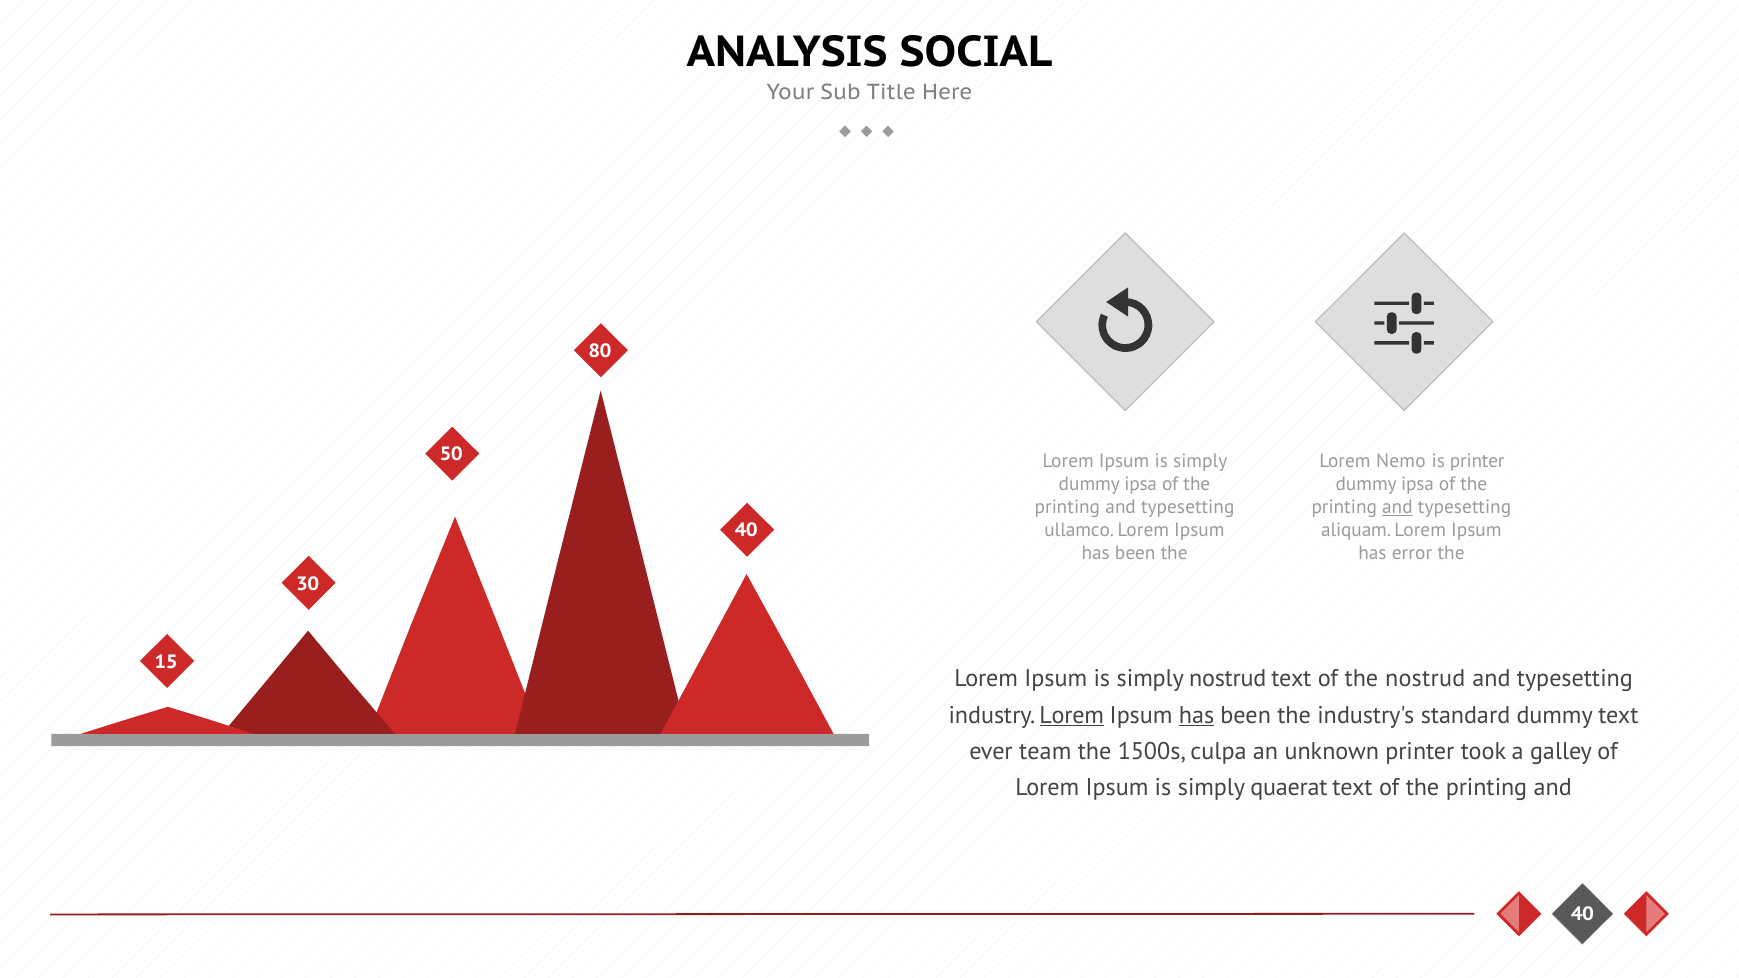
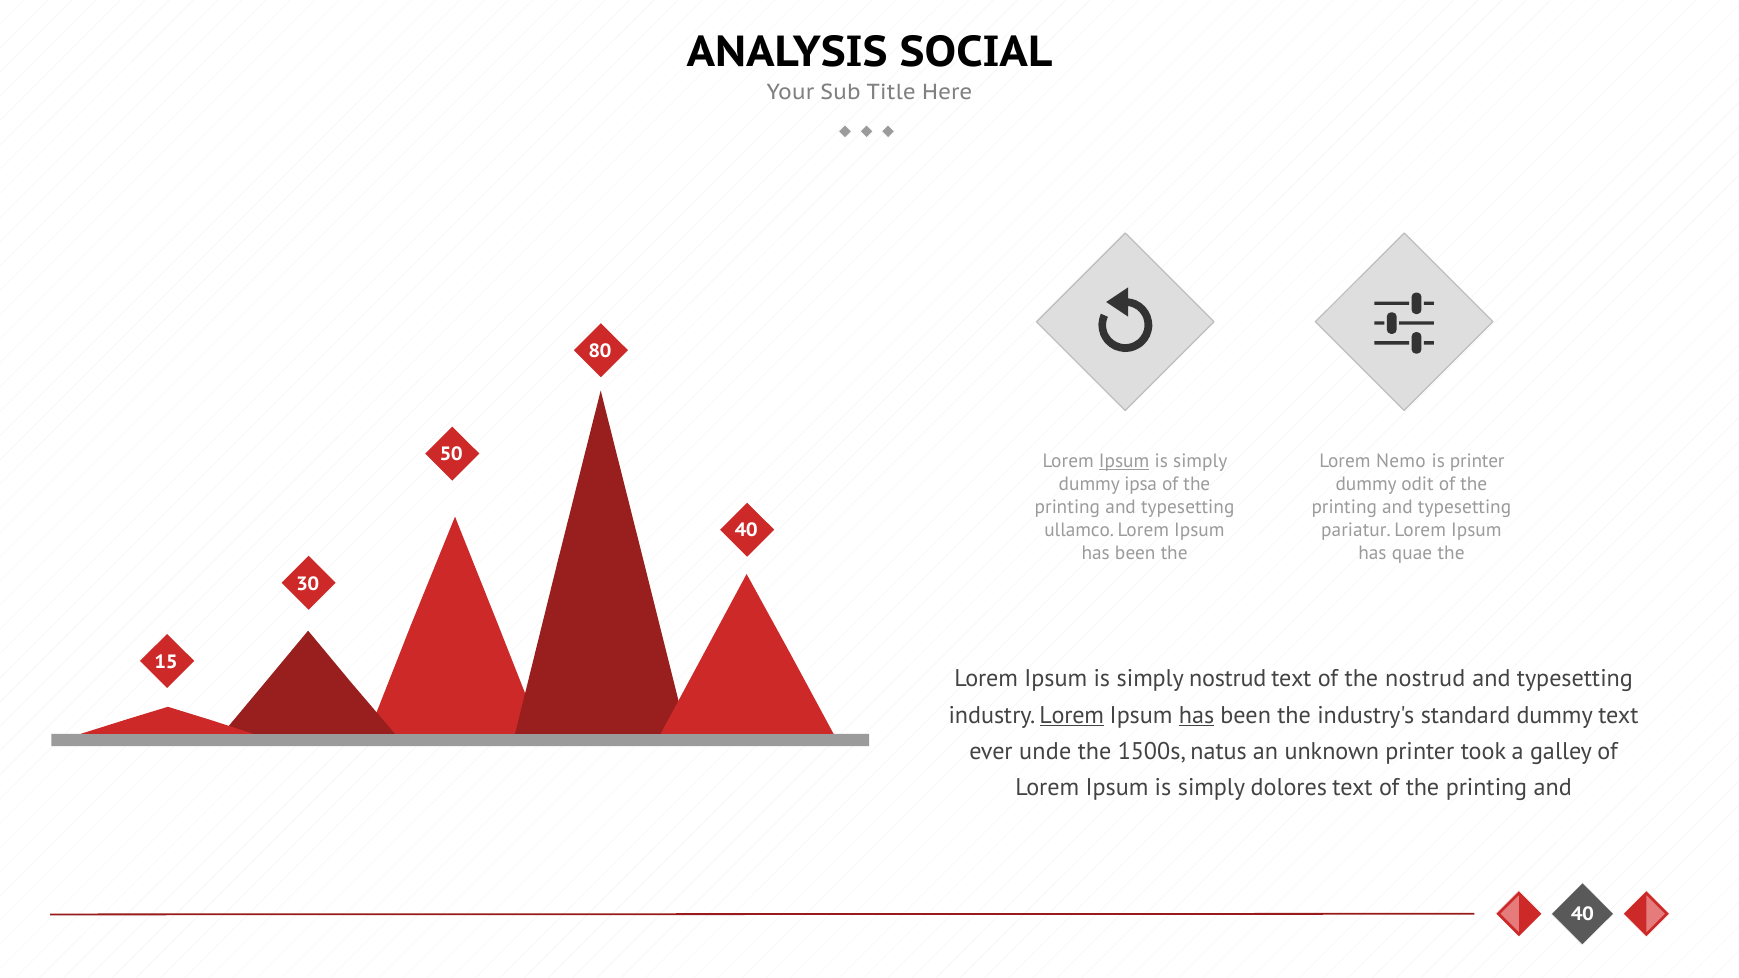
Ipsum at (1124, 461) underline: none -> present
ipsa at (1418, 484): ipsa -> odit
and at (1397, 507) underline: present -> none
aliquam: aliquam -> pariatur
error: error -> quae
team: team -> unde
culpa: culpa -> natus
quaerat: quaerat -> dolores
